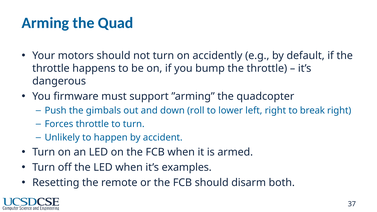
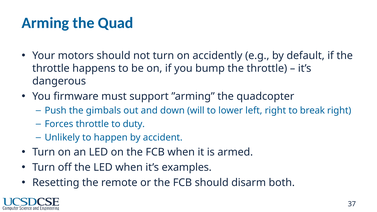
roll: roll -> will
to turn: turn -> duty
